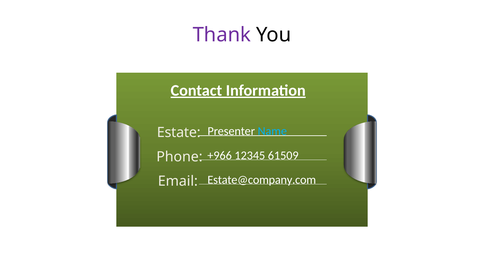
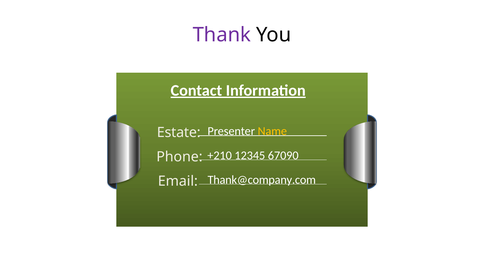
Name colour: light blue -> yellow
+966: +966 -> +210
61509: 61509 -> 67090
Estate@company.com: Estate@company.com -> Thank@company.com
